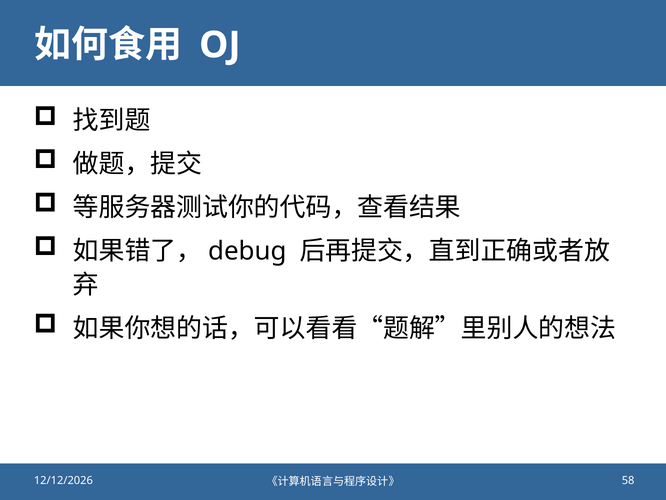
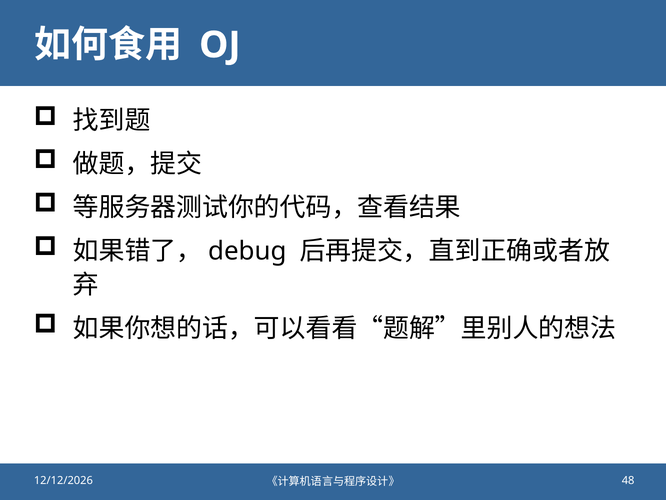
58: 58 -> 48
